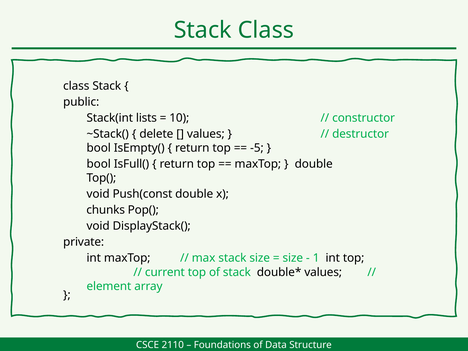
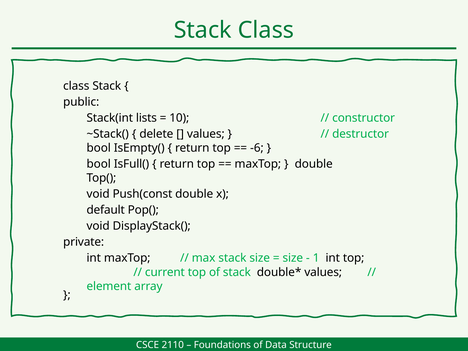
-5: -5 -> -6
chunks: chunks -> default
